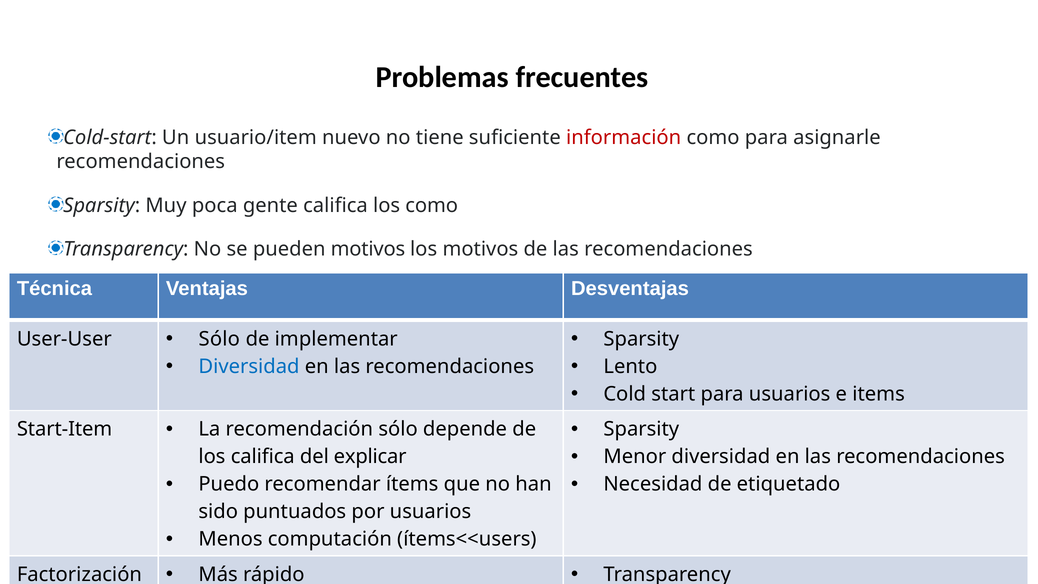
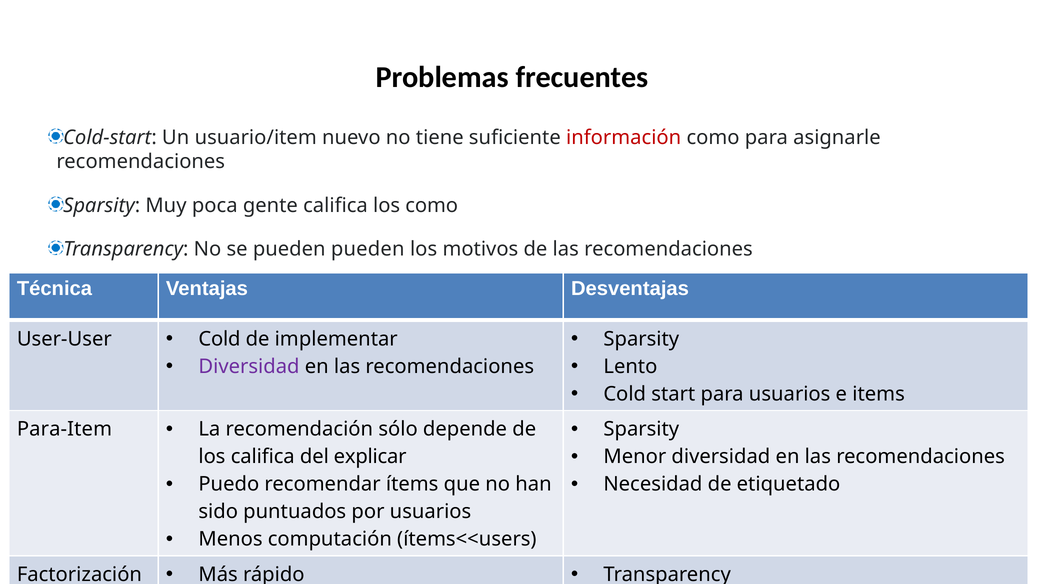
pueden motivos: motivos -> pueden
Sólo at (219, 339): Sólo -> Cold
Diversidad at (249, 366) colour: blue -> purple
Start-Item: Start-Item -> Para-Item
